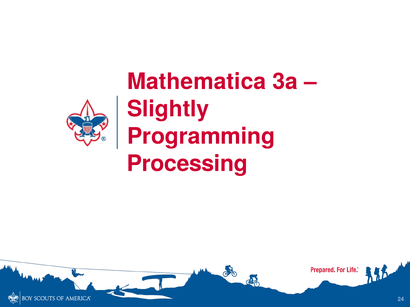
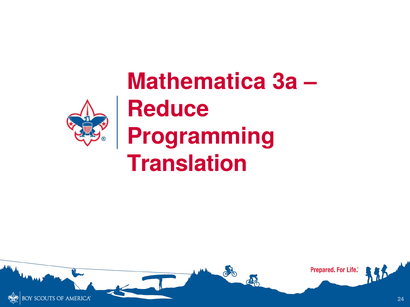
Slightly: Slightly -> Reduce
Processing: Processing -> Translation
